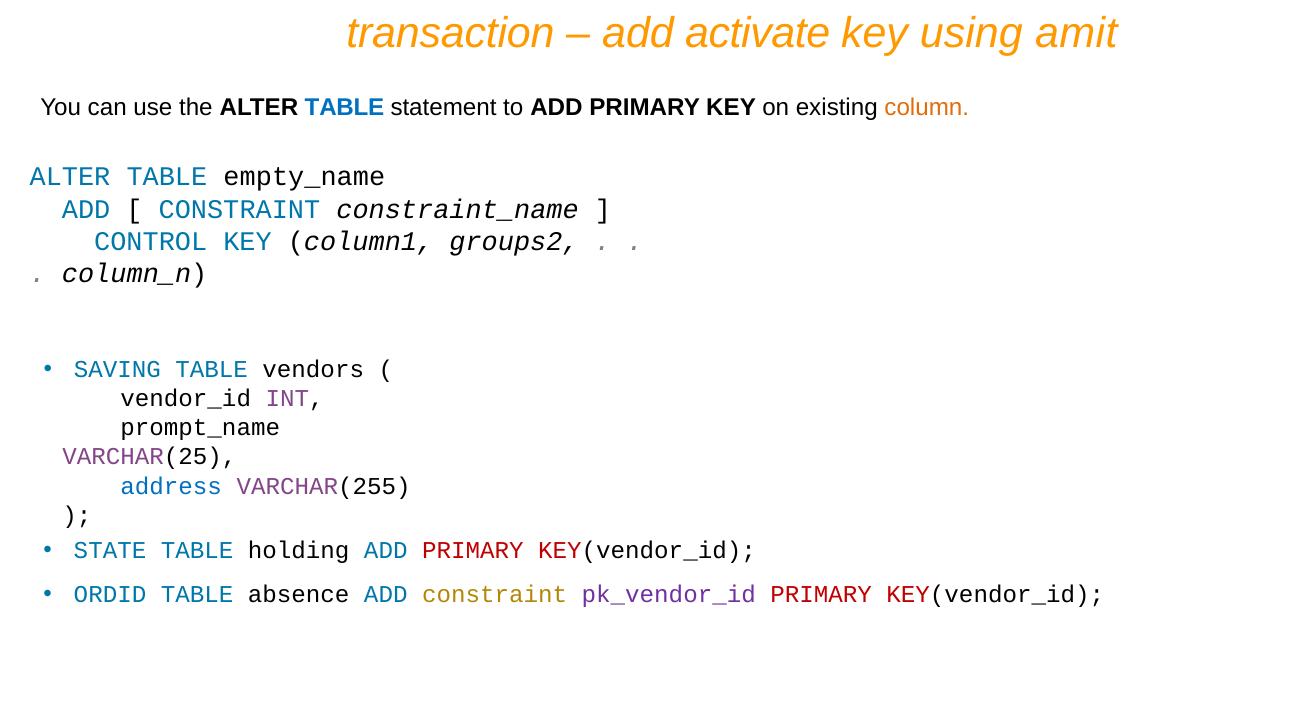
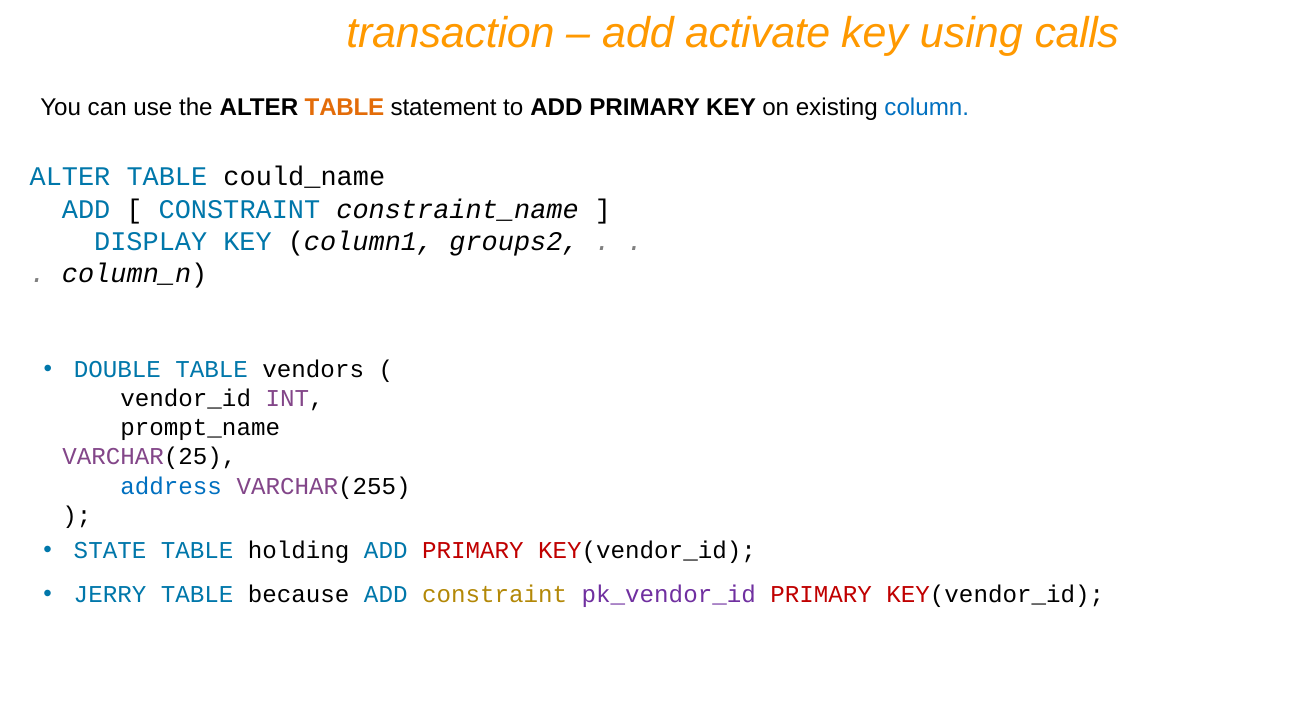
amit: amit -> calls
TABLE at (345, 107) colour: blue -> orange
column colour: orange -> blue
empty_name: empty_name -> could_name
CONTROL: CONTROL -> DISPLAY
SAVING: SAVING -> DOUBLE
ORDID: ORDID -> JERRY
absence: absence -> because
